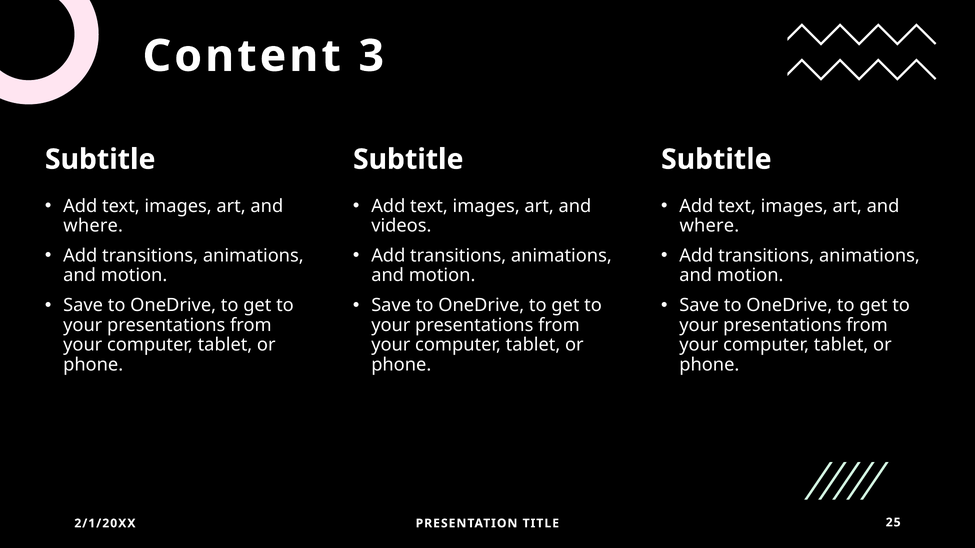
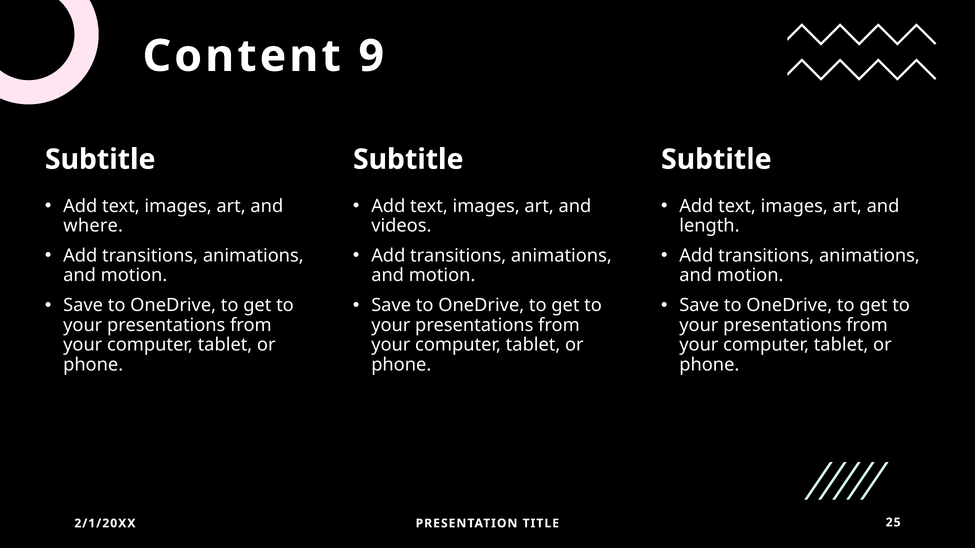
3: 3 -> 9
where at (709, 226): where -> length
